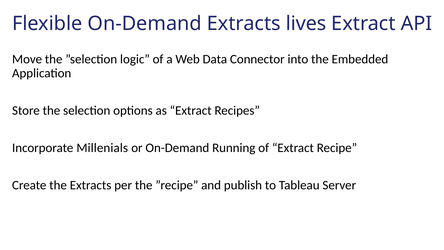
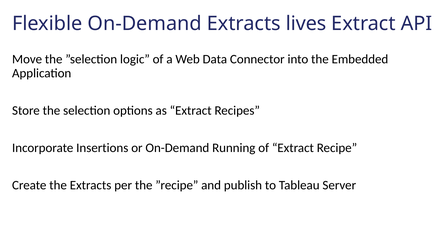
Millenials: Millenials -> Insertions
